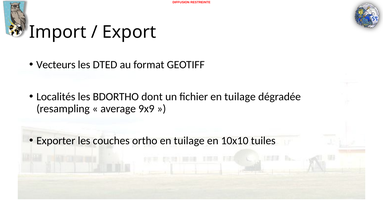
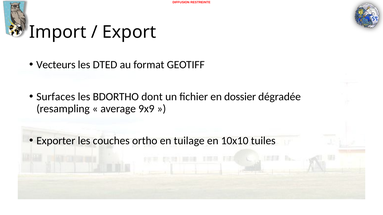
Localités: Localités -> Surfaces
fichier en tuilage: tuilage -> dossier
